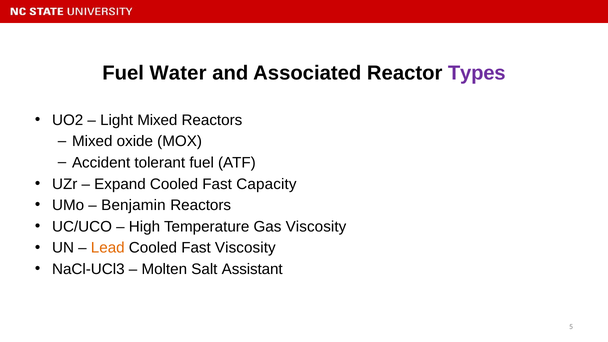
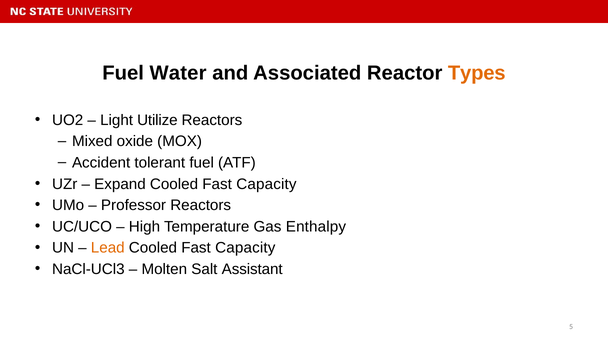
Types colour: purple -> orange
Light Mixed: Mixed -> Utilize
Benjamin: Benjamin -> Professor
Gas Viscosity: Viscosity -> Enthalpy
Viscosity at (245, 248): Viscosity -> Capacity
